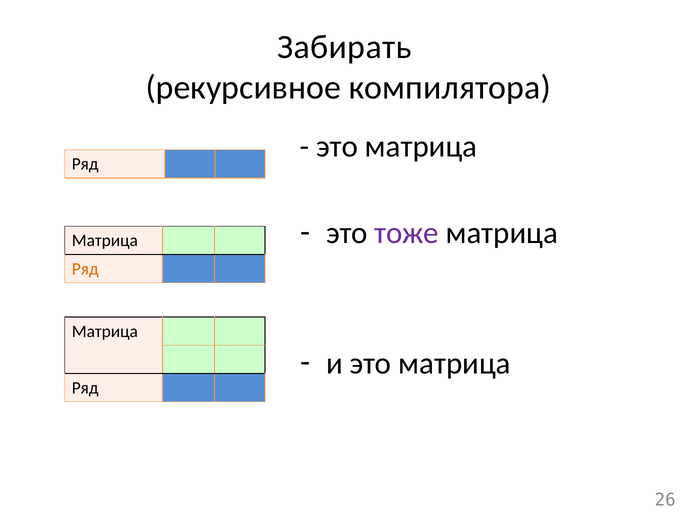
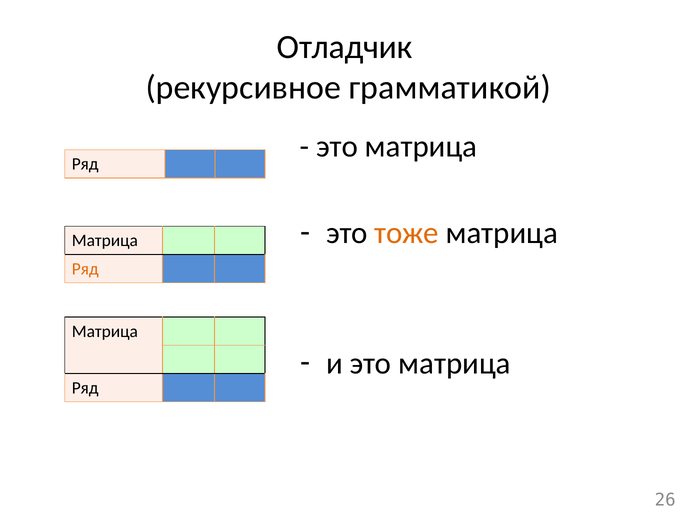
Забирать: Забирать -> Отладчик
компилятора: компилятора -> грамматикой
тоже colour: purple -> orange
